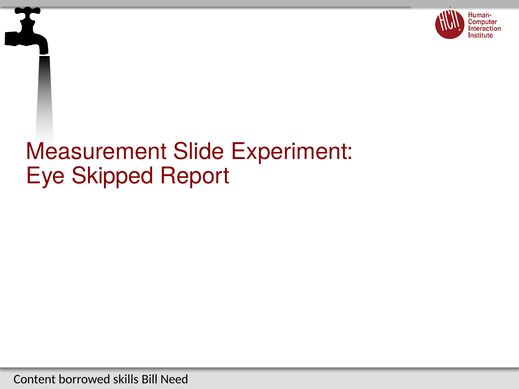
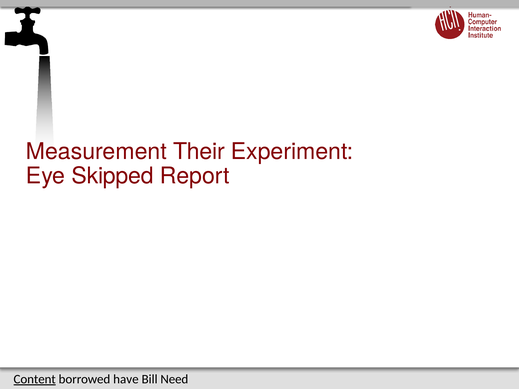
Slide: Slide -> Their
Content underline: none -> present
skills: skills -> have
